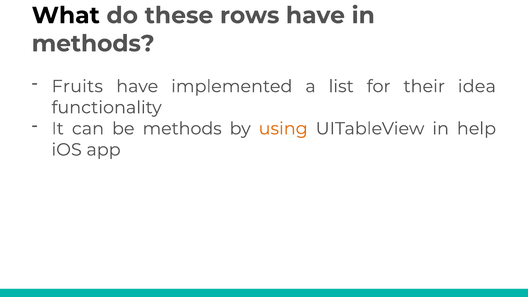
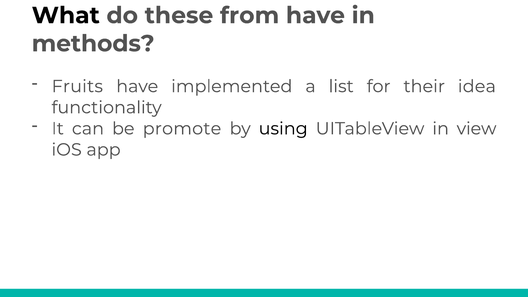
rows: rows -> from
be methods: methods -> promote
using colour: orange -> black
help: help -> view
